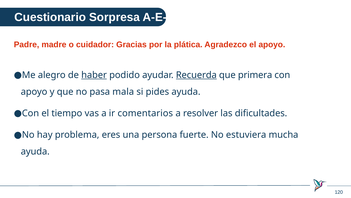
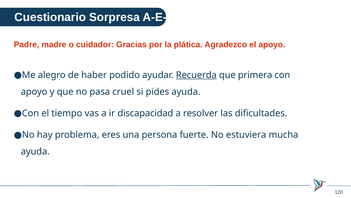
haber underline: present -> none
mala: mala -> cruel
comentarios: comentarios -> discapacidad
